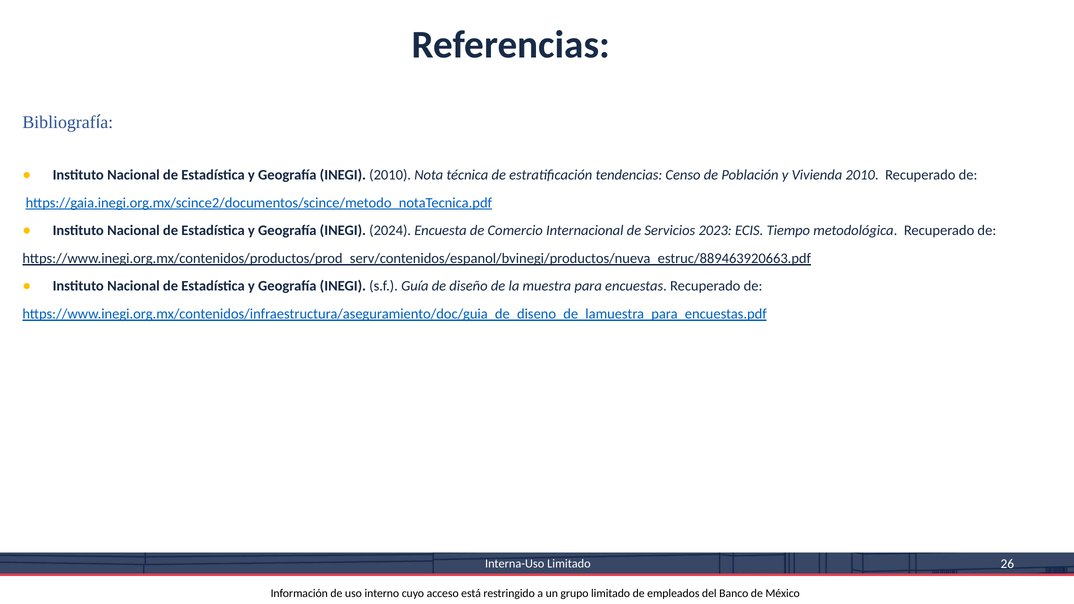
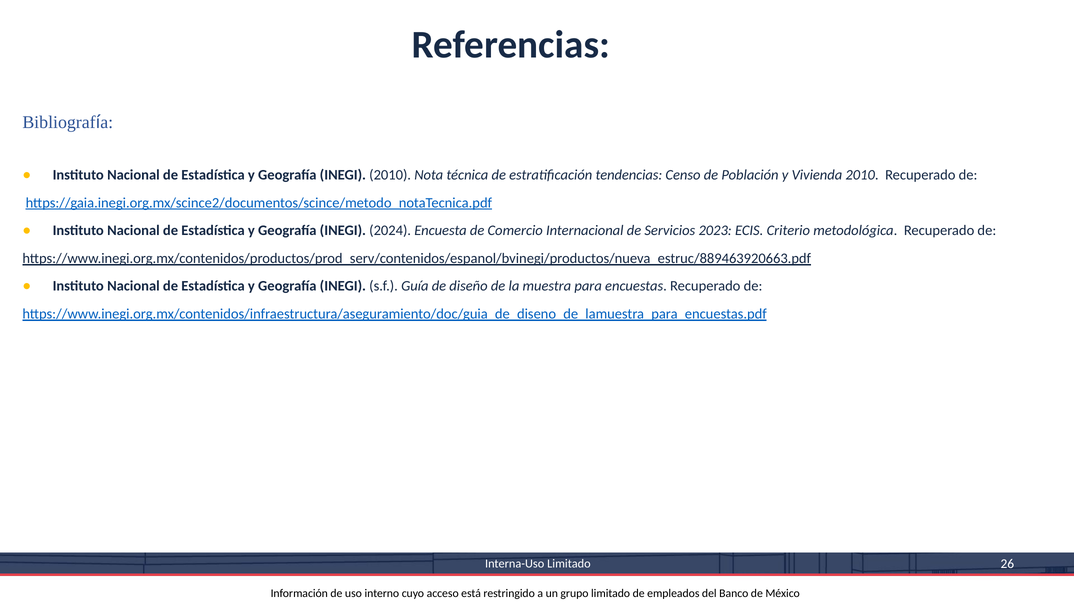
Tiempo: Tiempo -> Criterio
